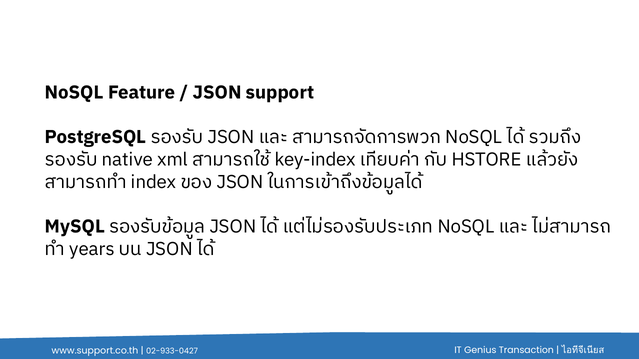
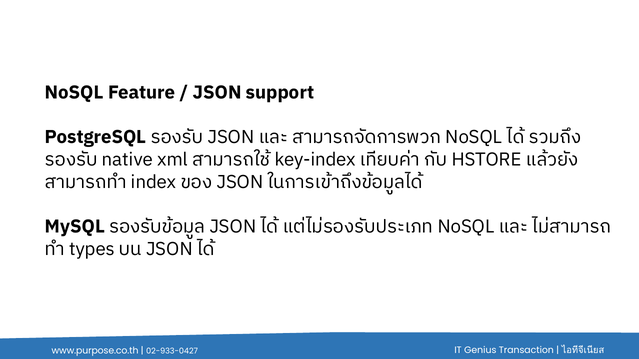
years: years -> types
www.support.co.th: www.support.co.th -> www.purpose.co.th
